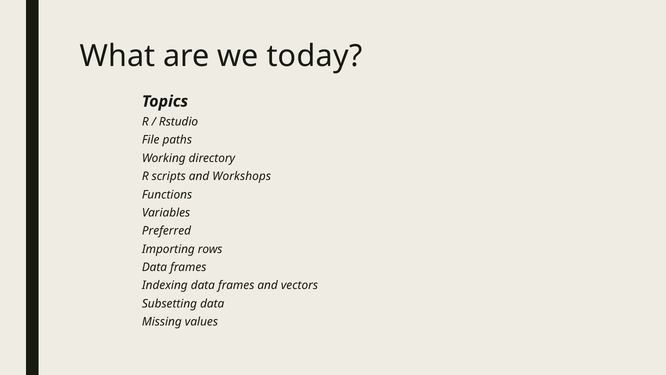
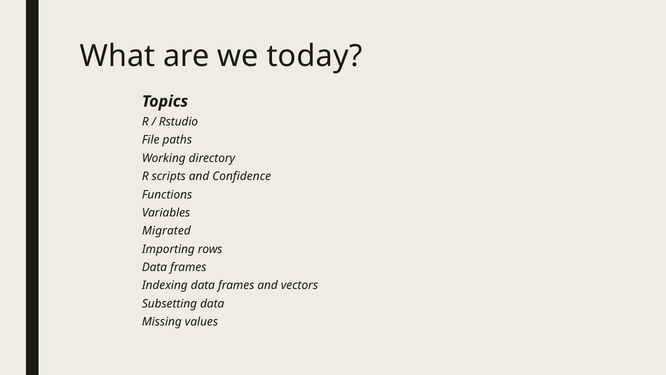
Workshops: Workshops -> Confidence
Preferred: Preferred -> Migrated
